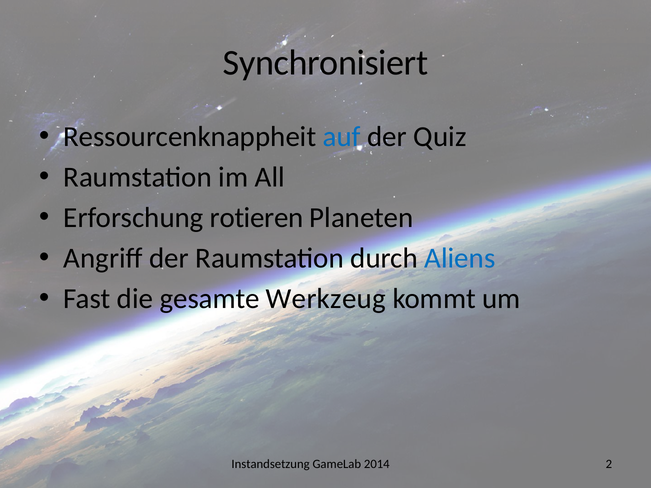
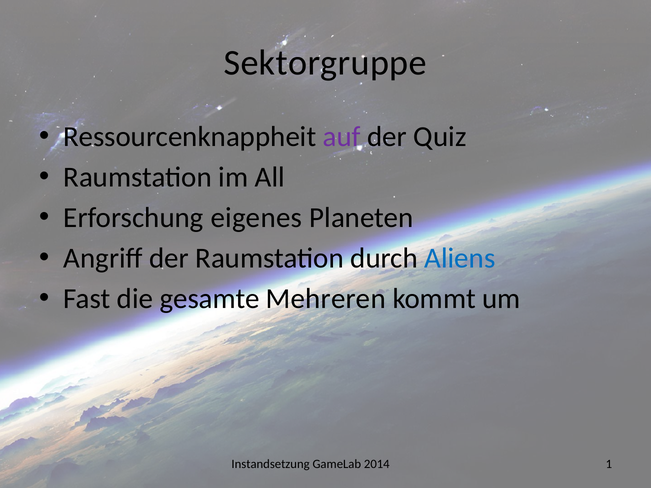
Synchronisiert: Synchronisiert -> Sektorgruppe
auf colour: blue -> purple
rotieren: rotieren -> eigenes
Werkzeug: Werkzeug -> Mehreren
2: 2 -> 1
